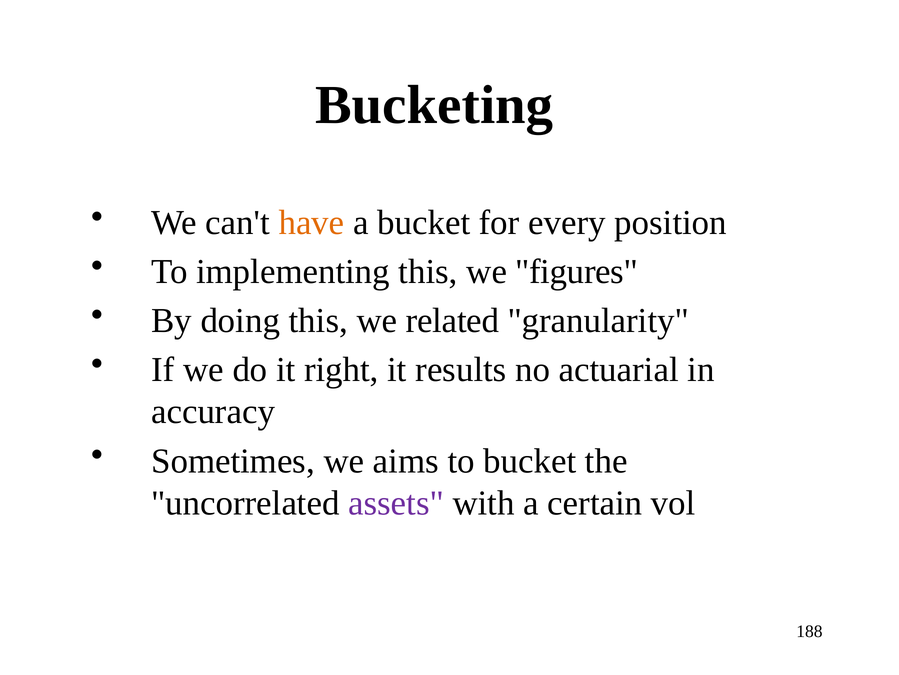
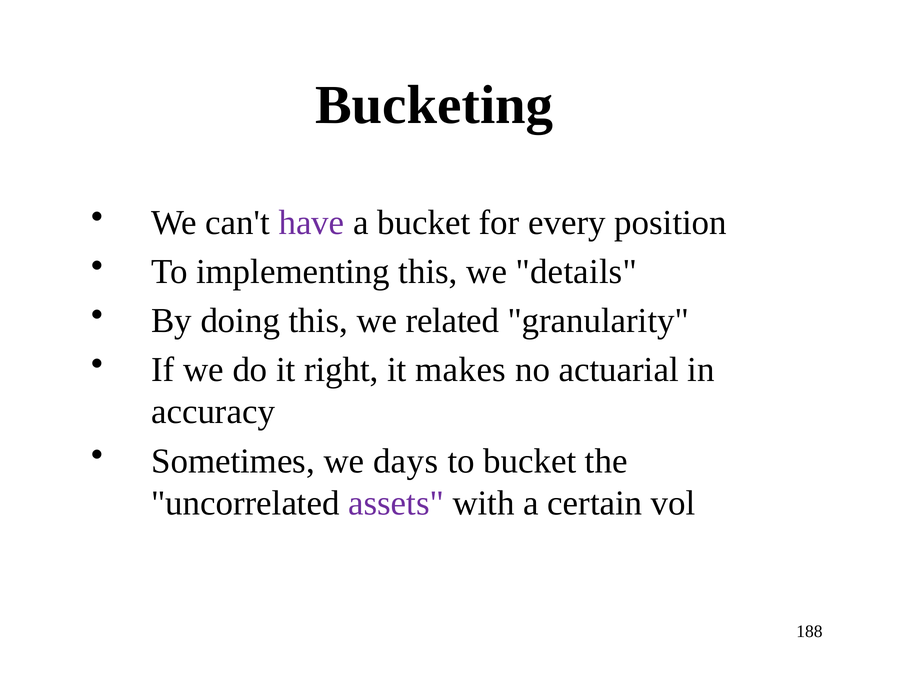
have colour: orange -> purple
figures: figures -> details
results: results -> makes
aims: aims -> days
